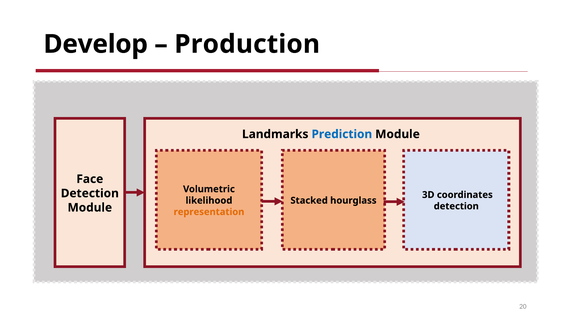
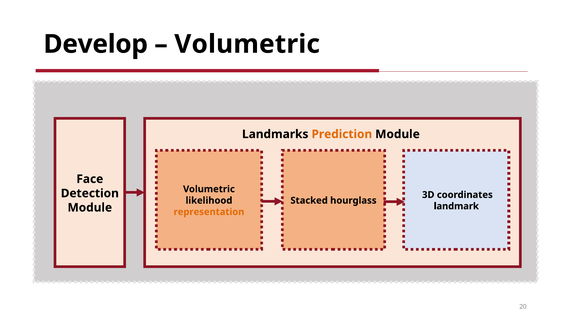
Production at (247, 44): Production -> Volumetric
Prediction colour: blue -> orange
detection at (456, 206): detection -> landmark
